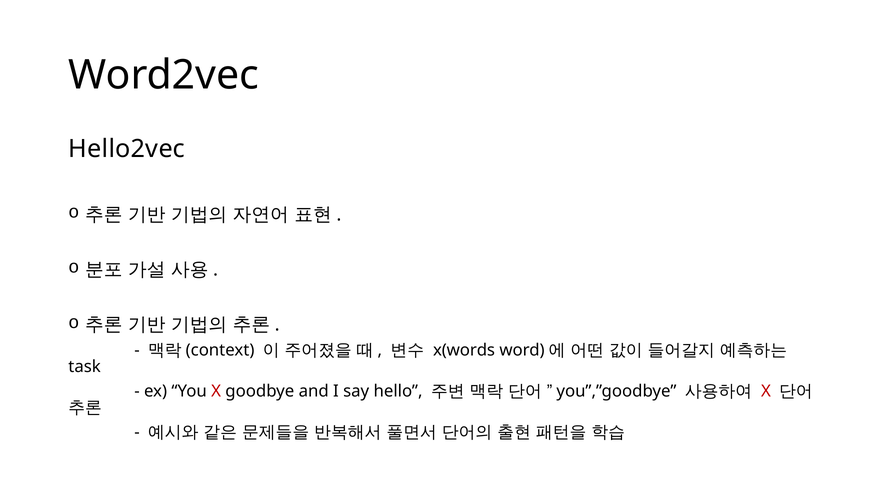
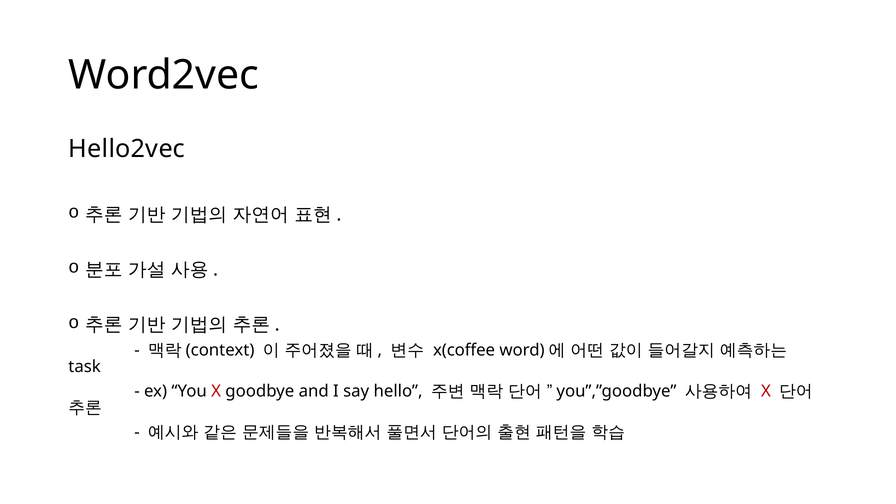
x(words: x(words -> x(coffee
